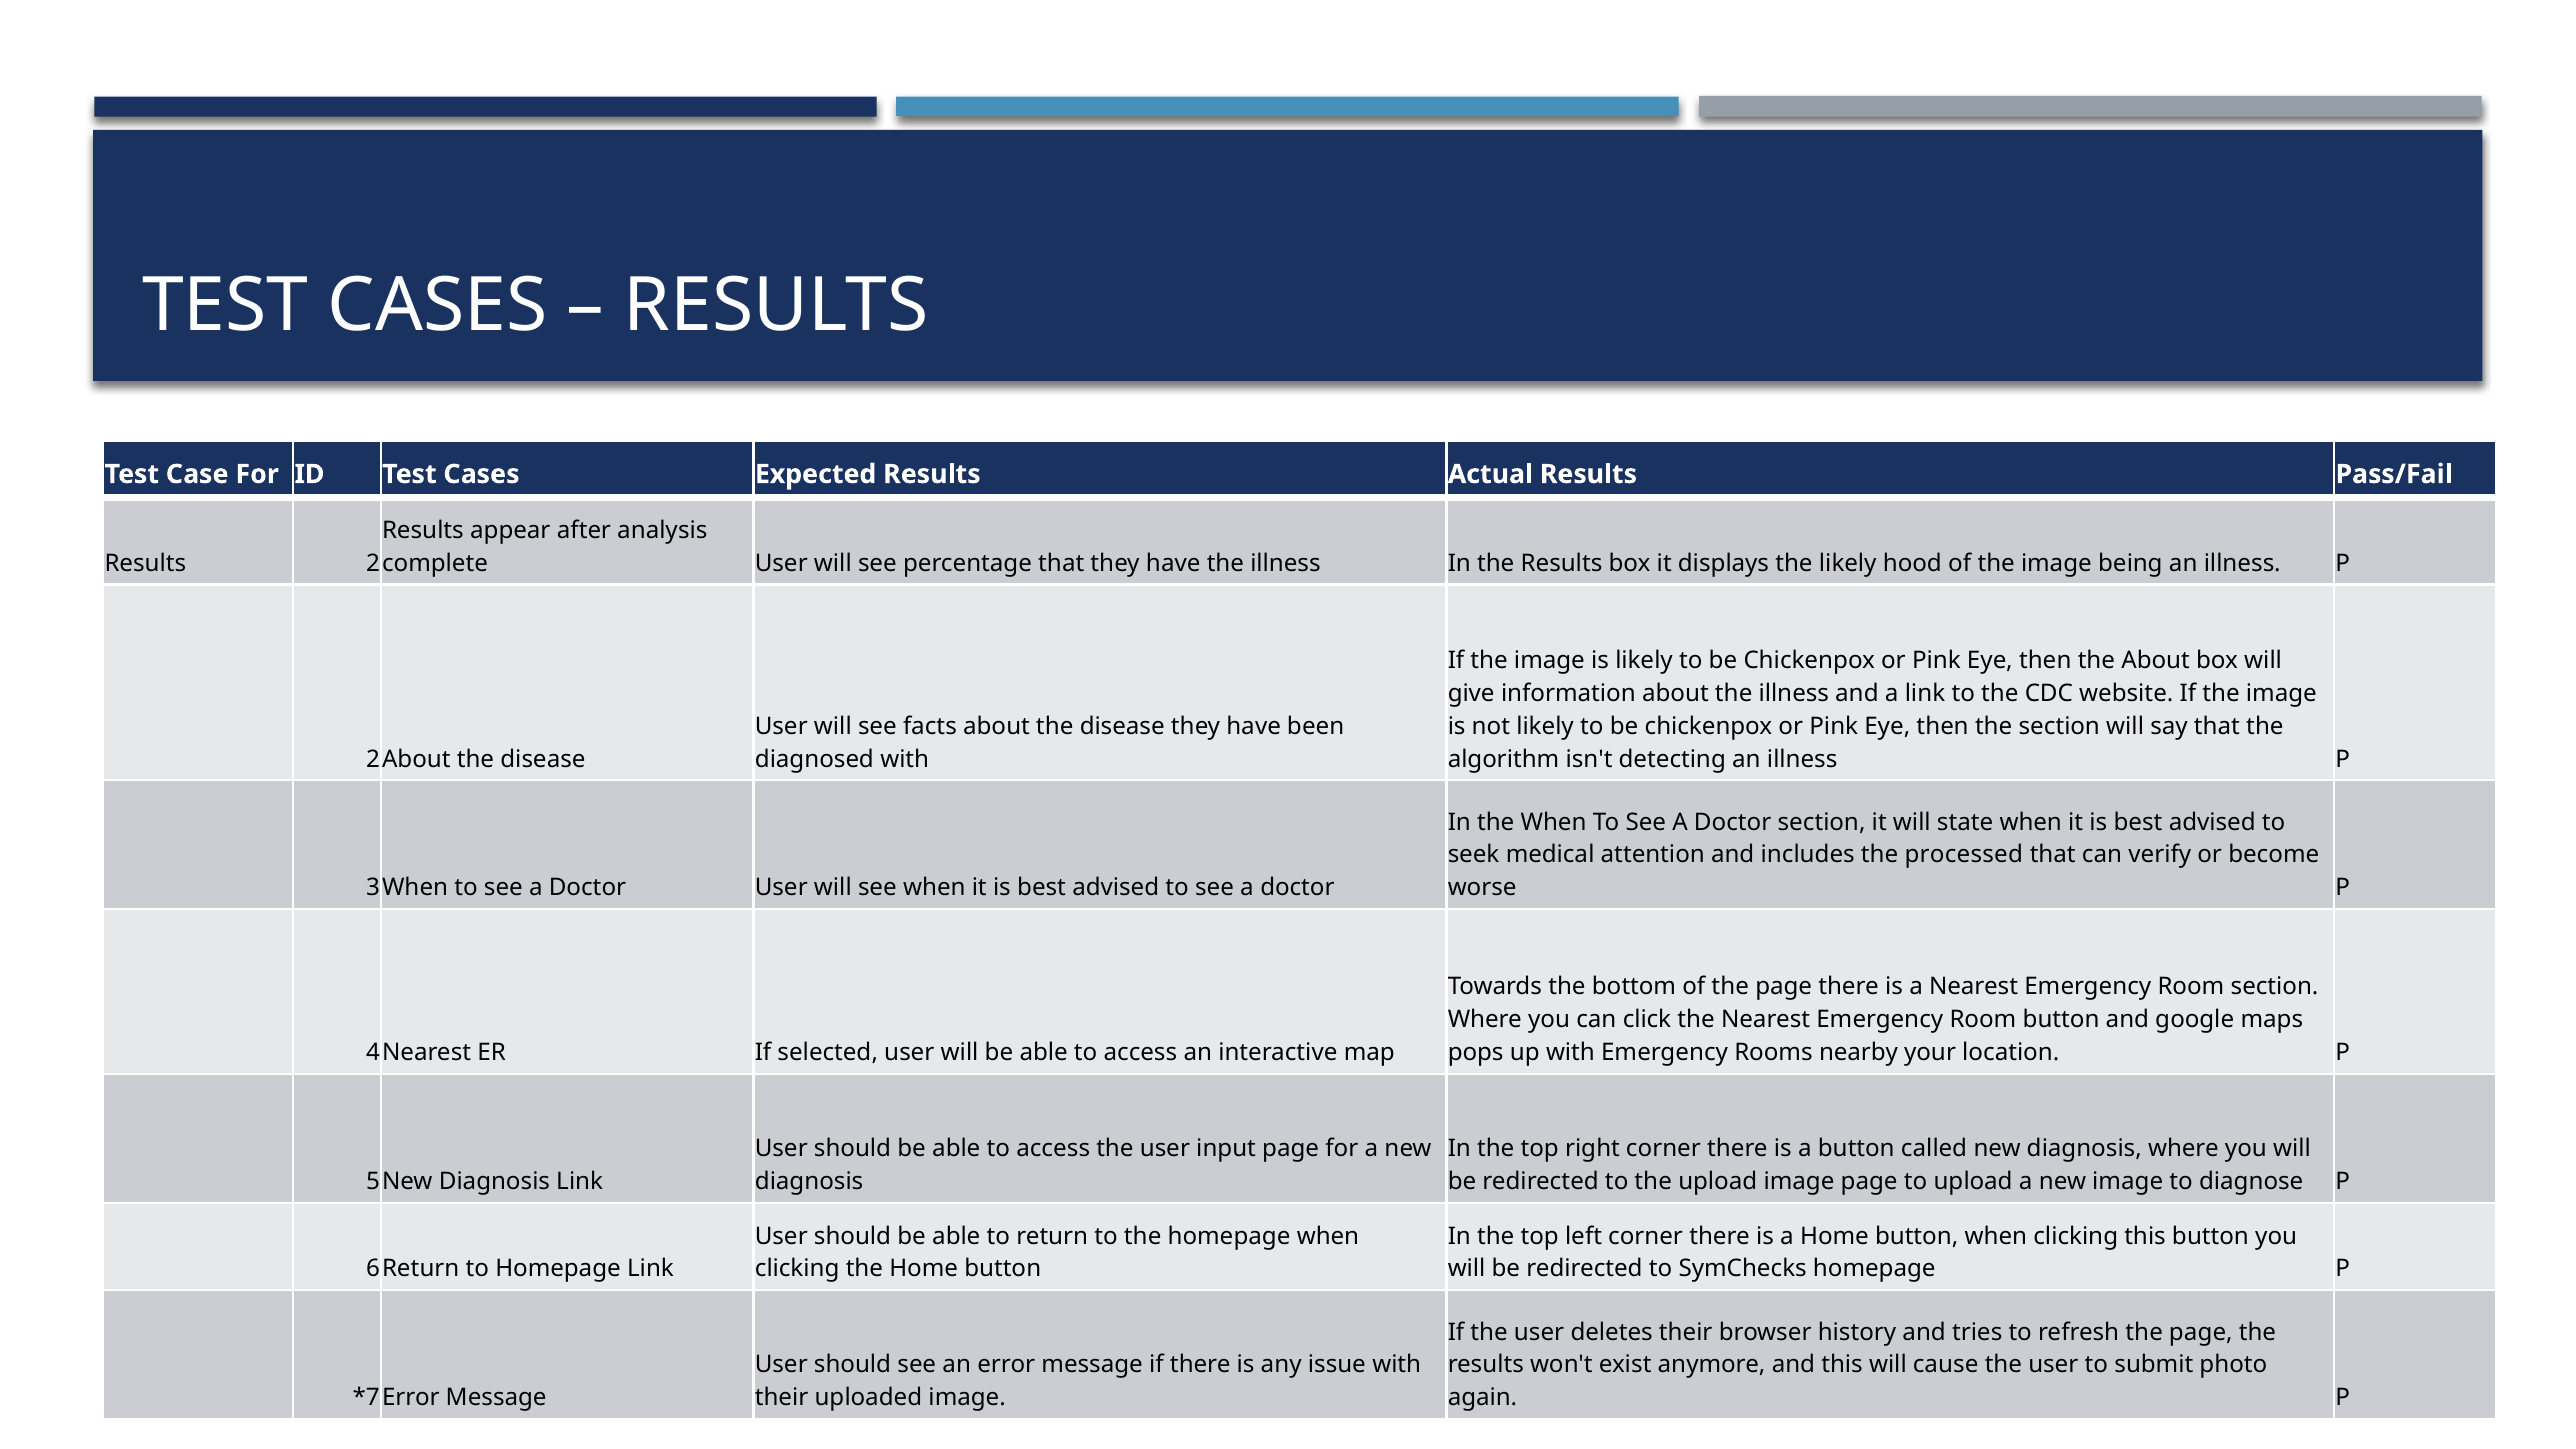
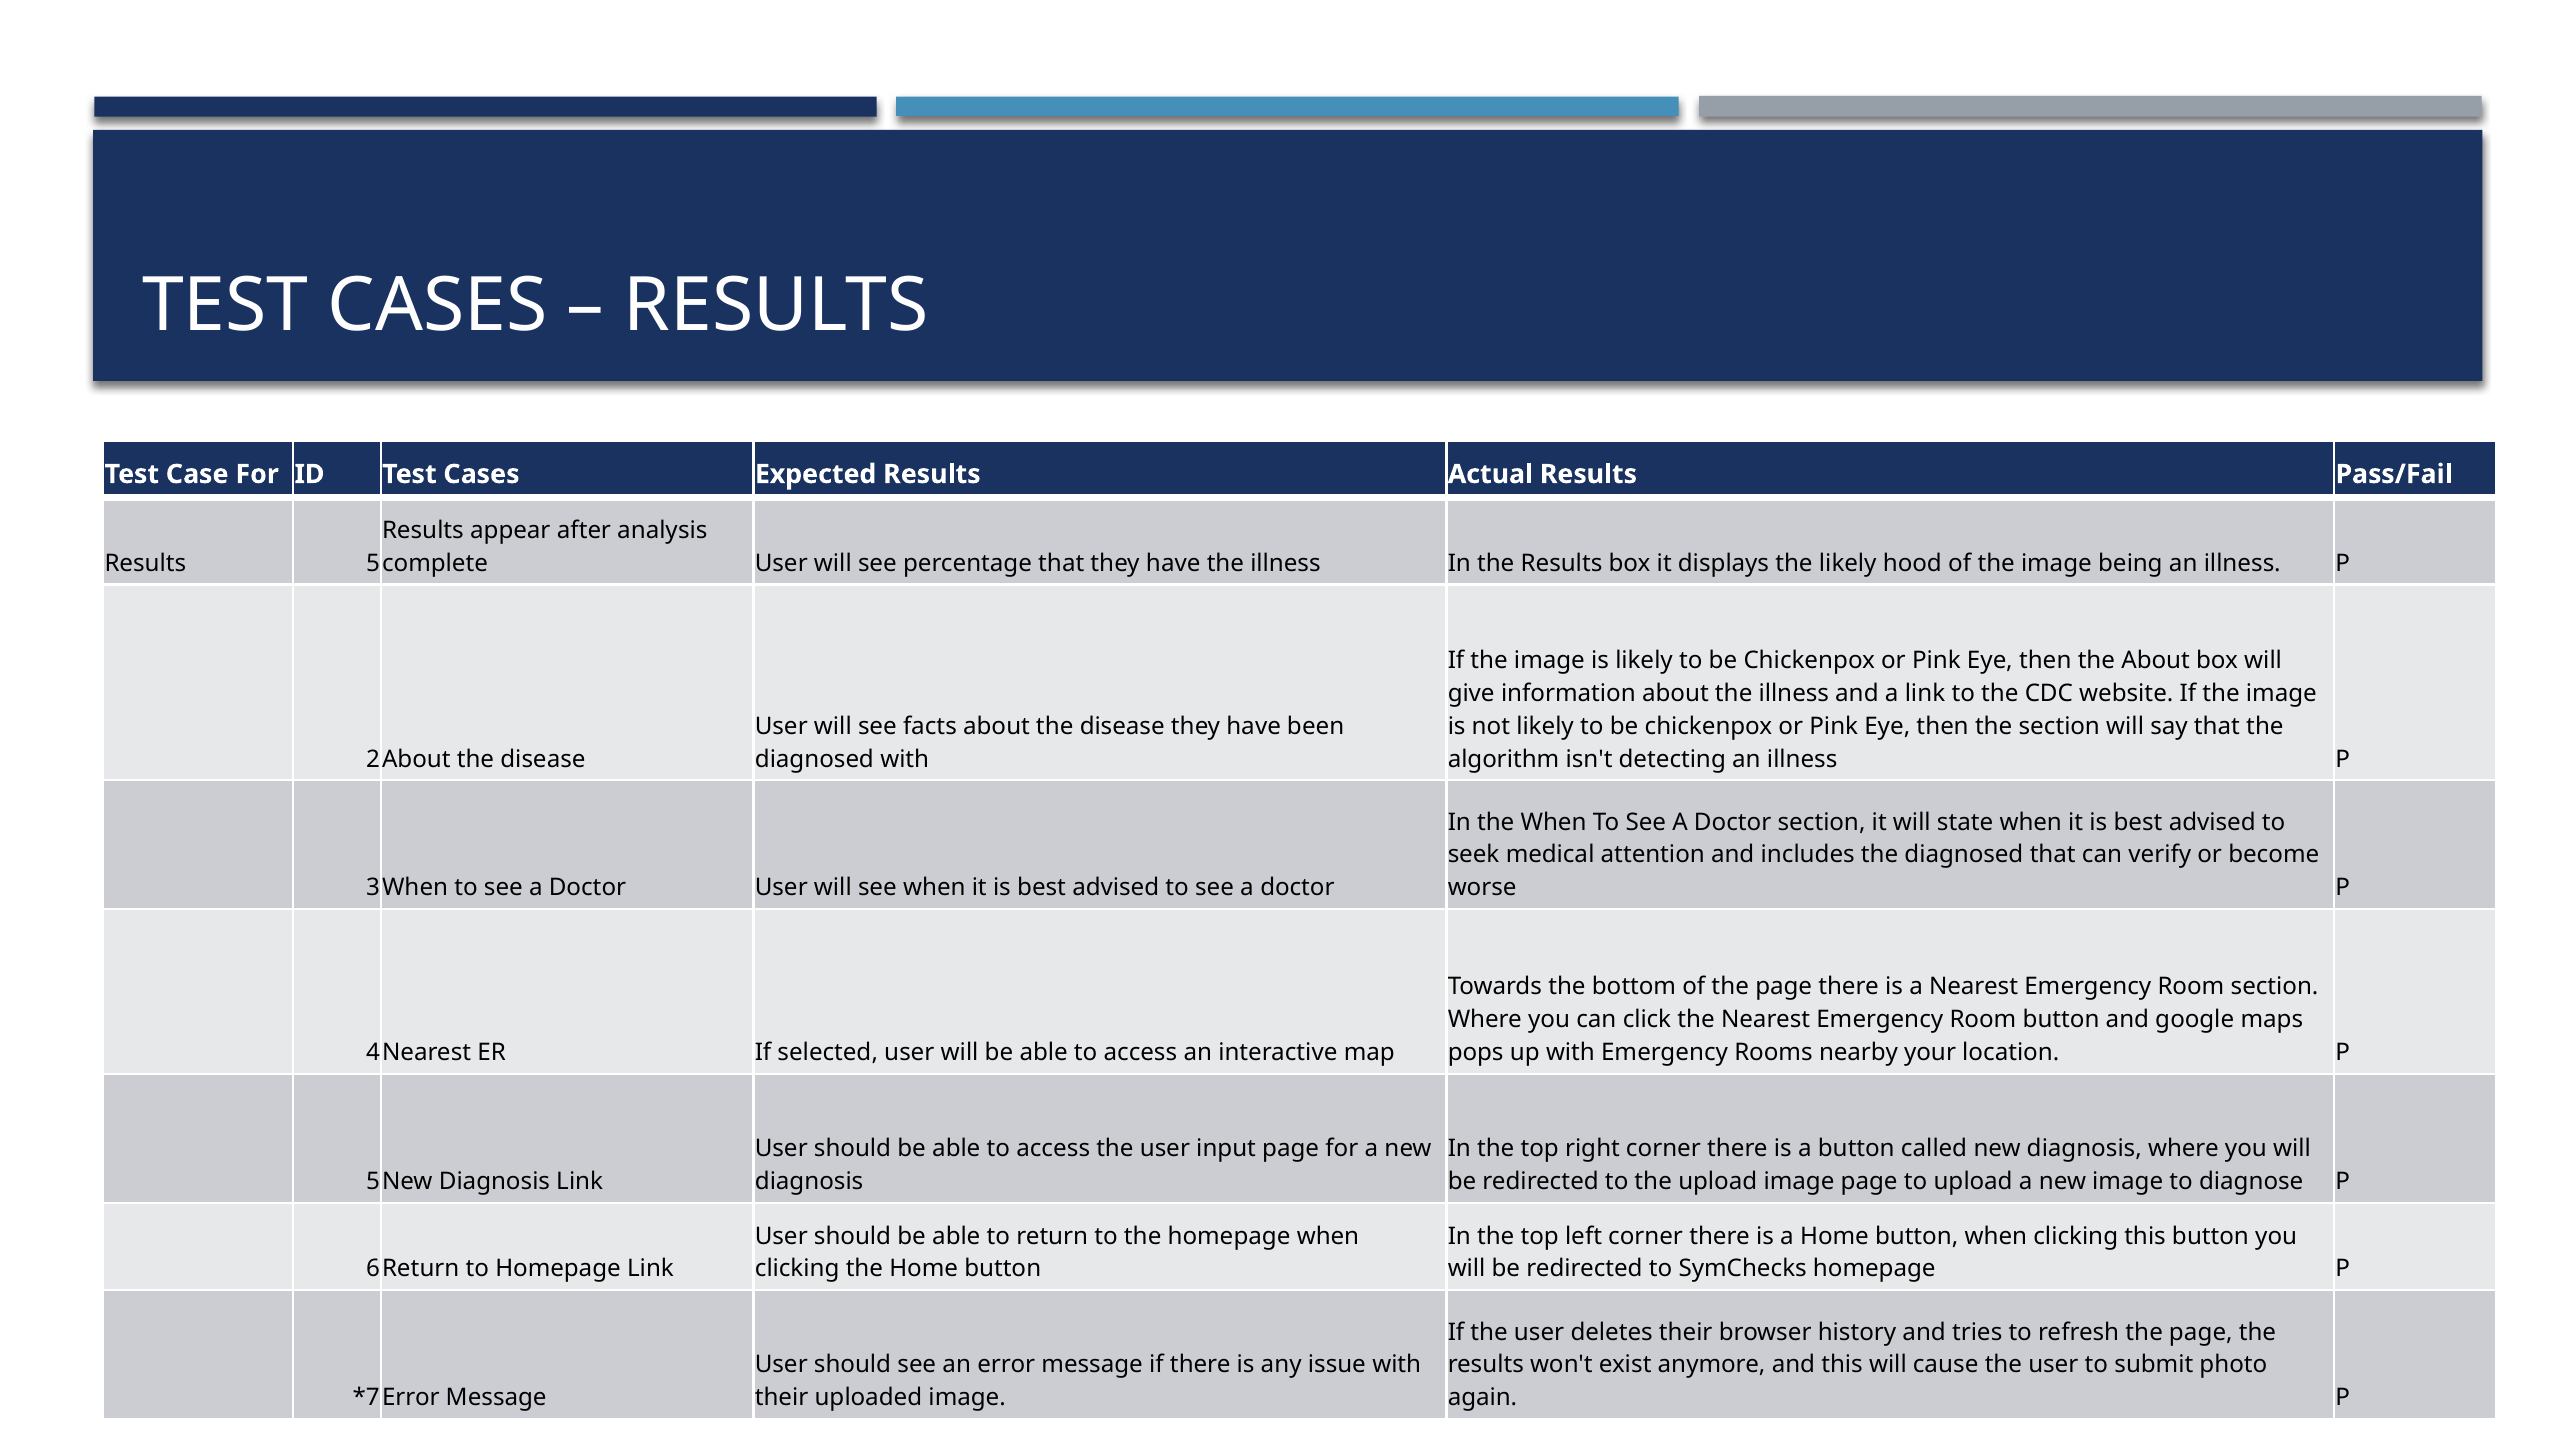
2: 2 -> 5
the processed: processed -> diagnosed
